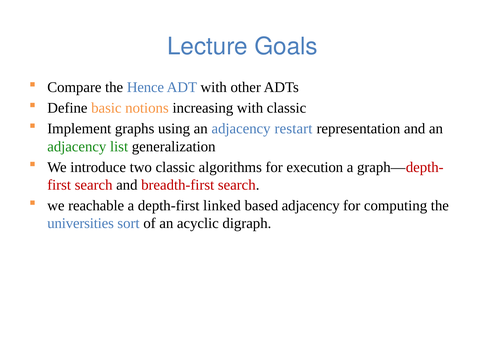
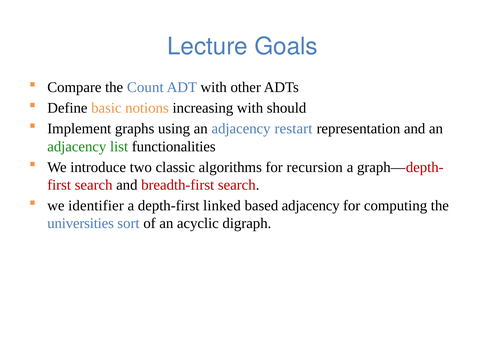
Hence: Hence -> Count
with classic: classic -> should
generalization: generalization -> functionalities
execution: execution -> recursion
reachable: reachable -> identifier
